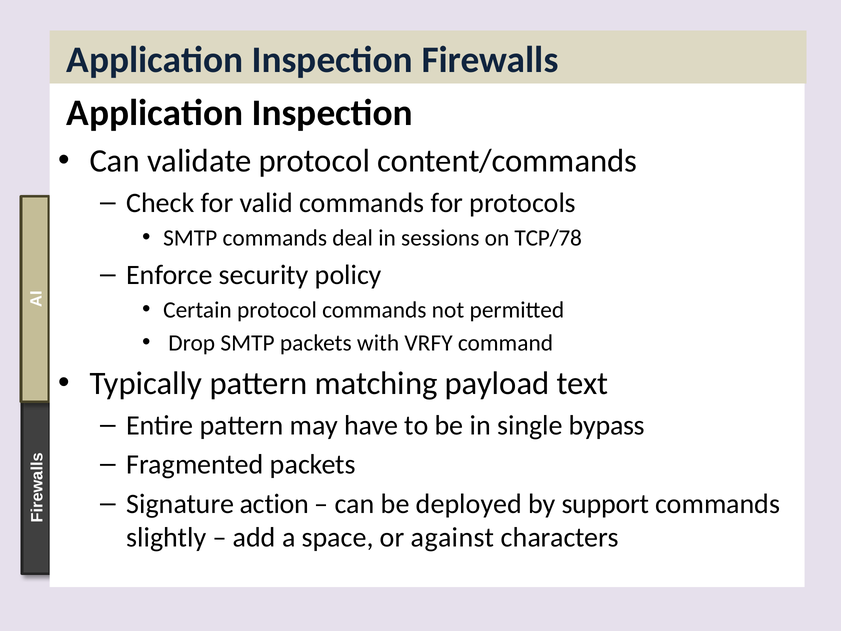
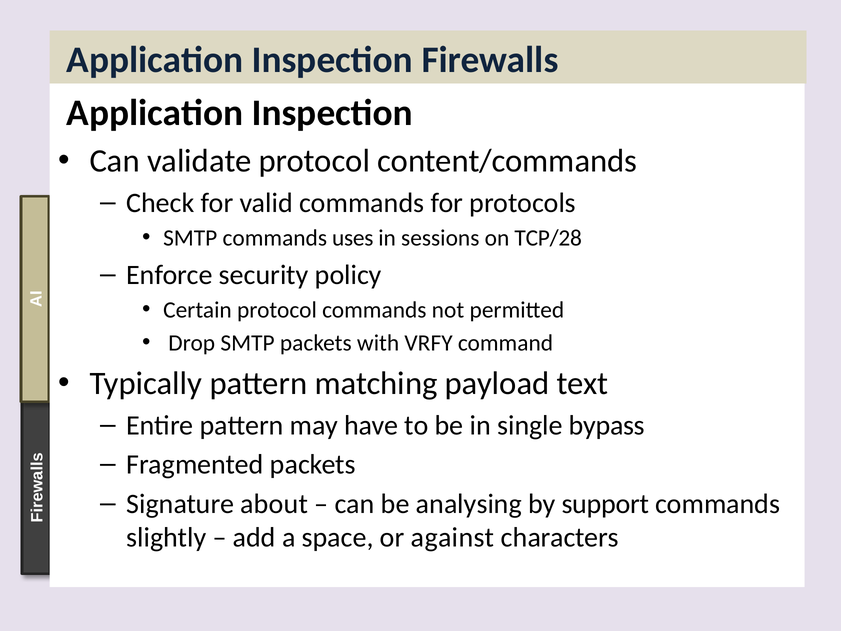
deal: deal -> uses
TCP/78: TCP/78 -> TCP/28
action: action -> about
deployed: deployed -> analysing
